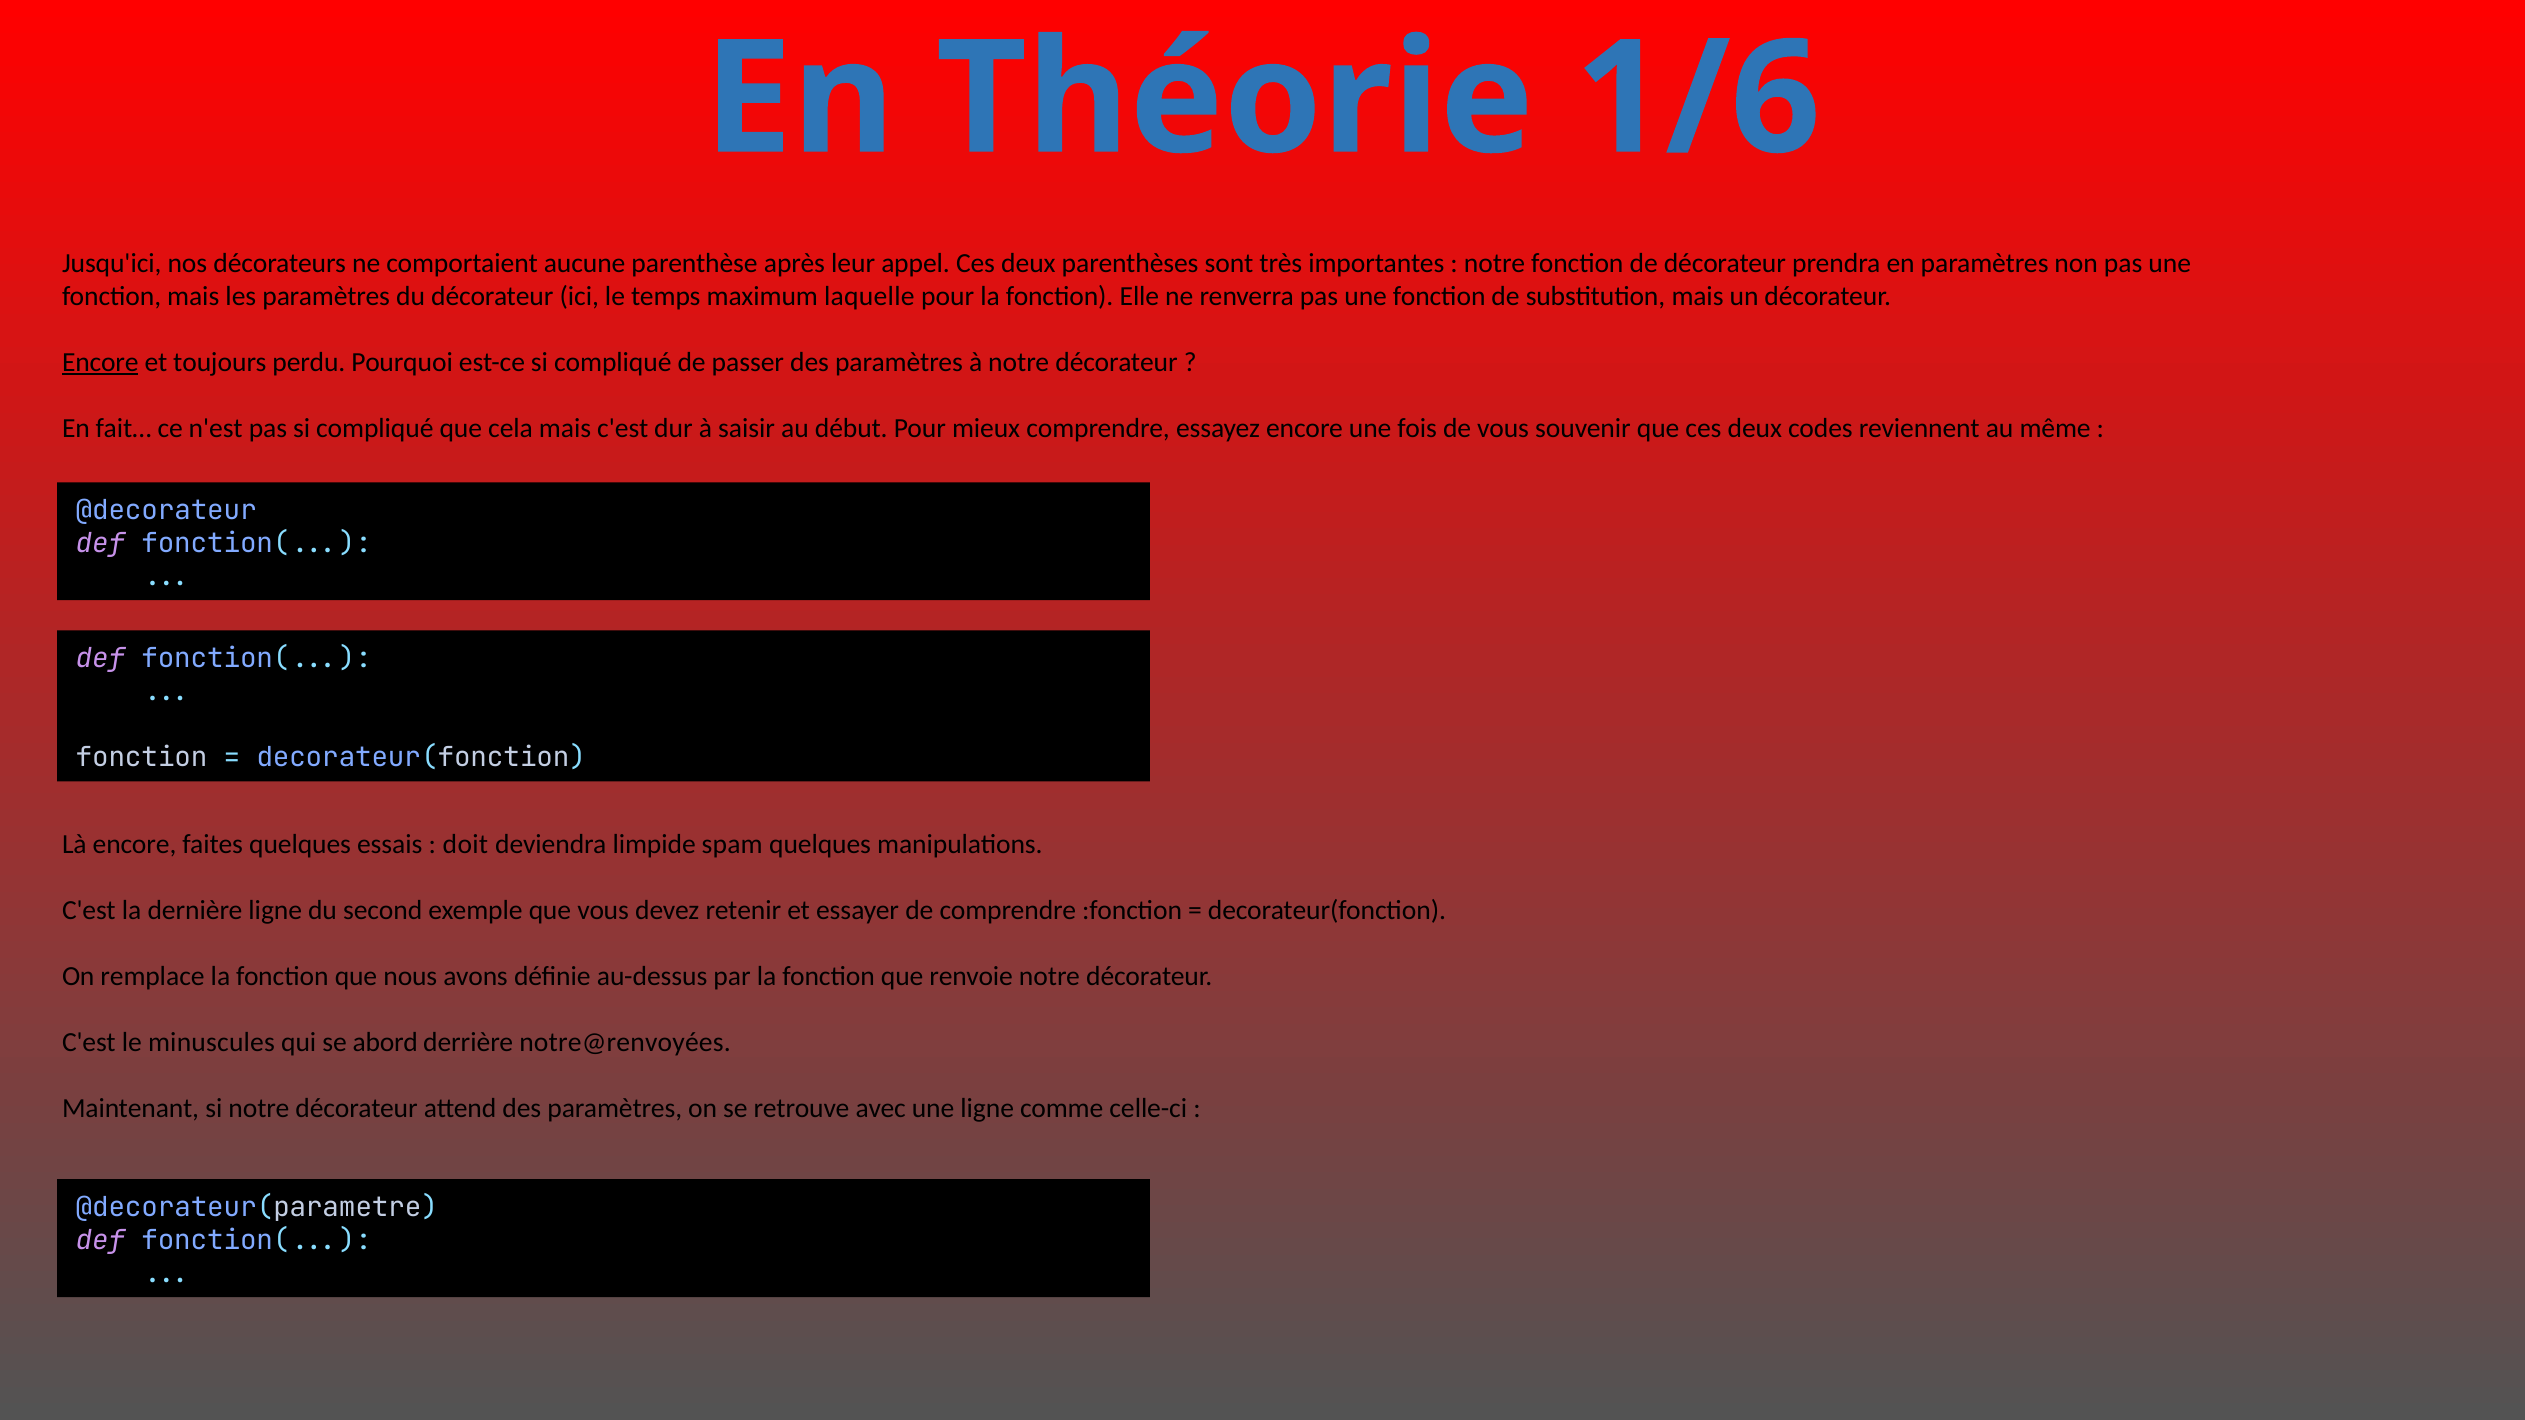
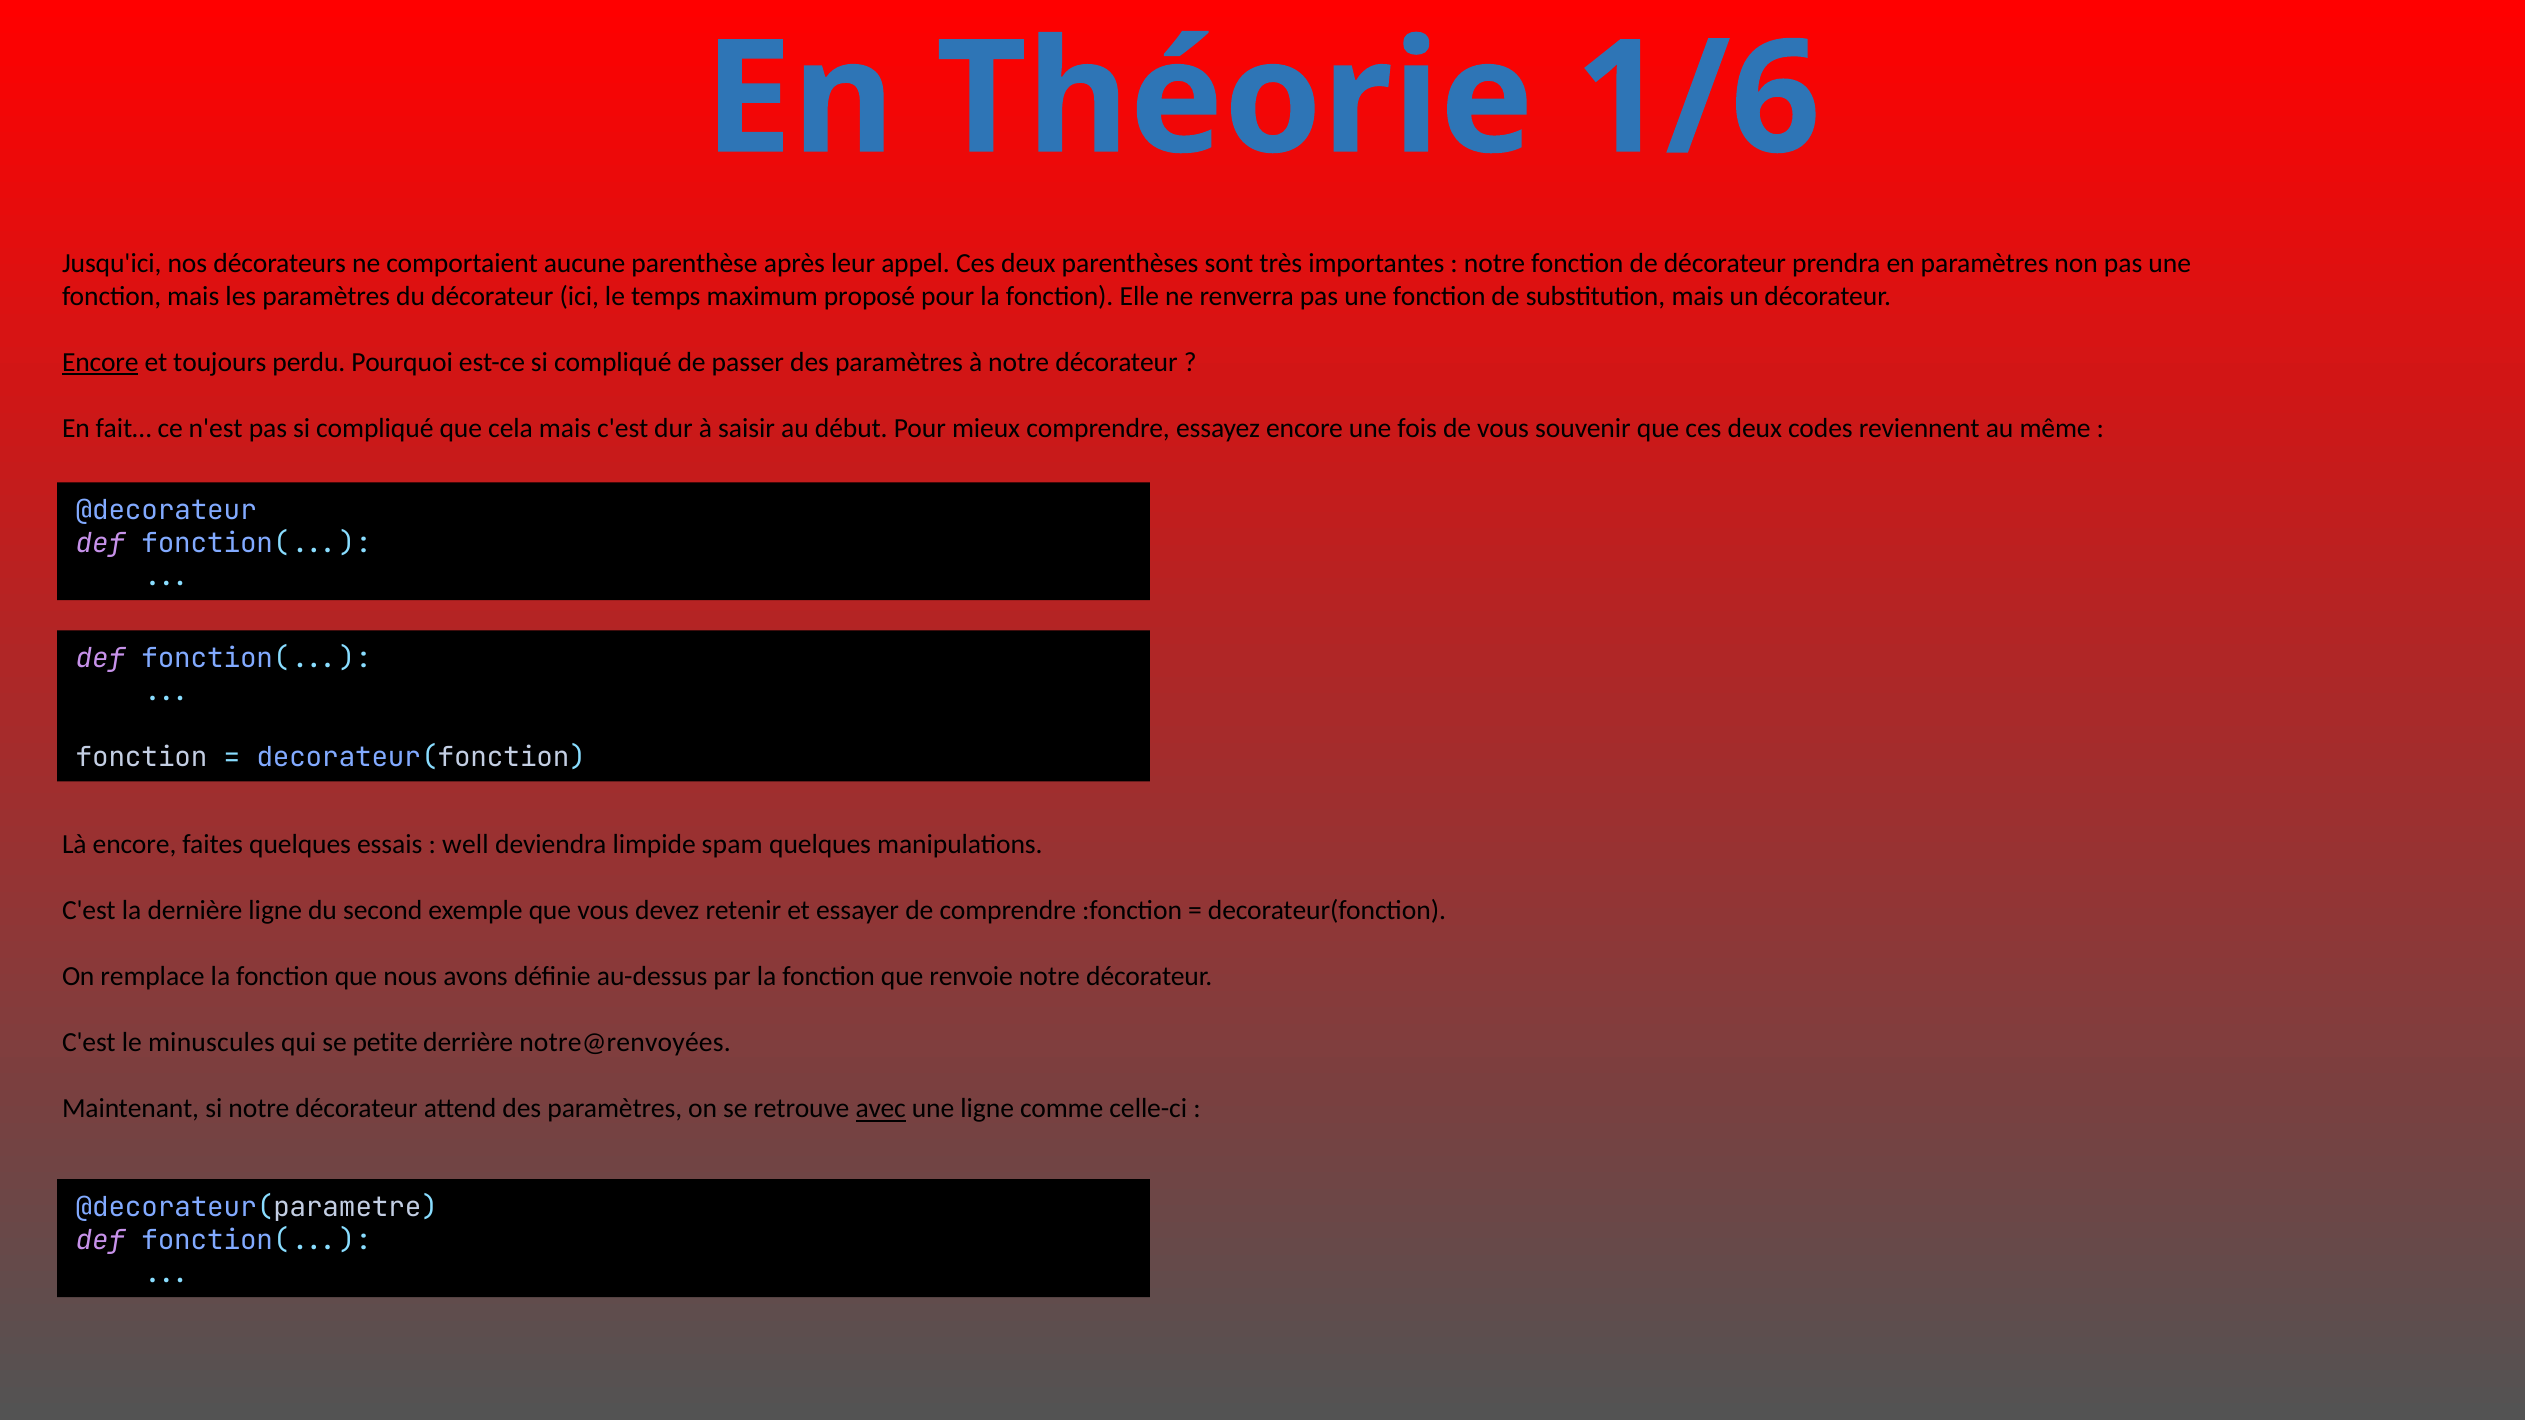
laquelle: laquelle -> proposé
doit: doit -> well
abord: abord -> petite
avec underline: none -> present
